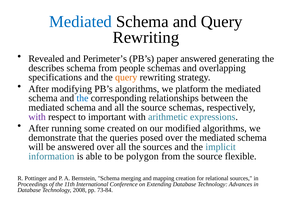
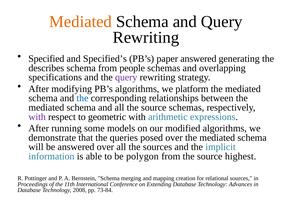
Mediated at (81, 22) colour: blue -> orange
Revealed: Revealed -> Specified
Perimeter’s: Perimeter’s -> Specified’s
query at (126, 77) colour: orange -> purple
important: important -> geometric
created: created -> models
flexible: flexible -> highest
